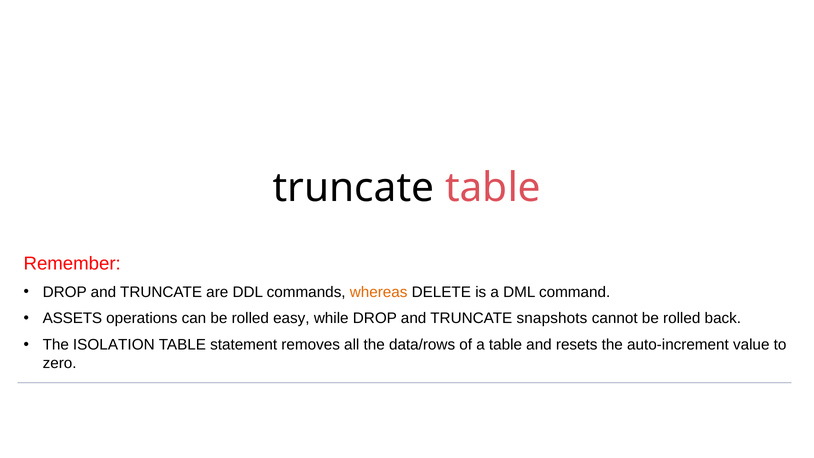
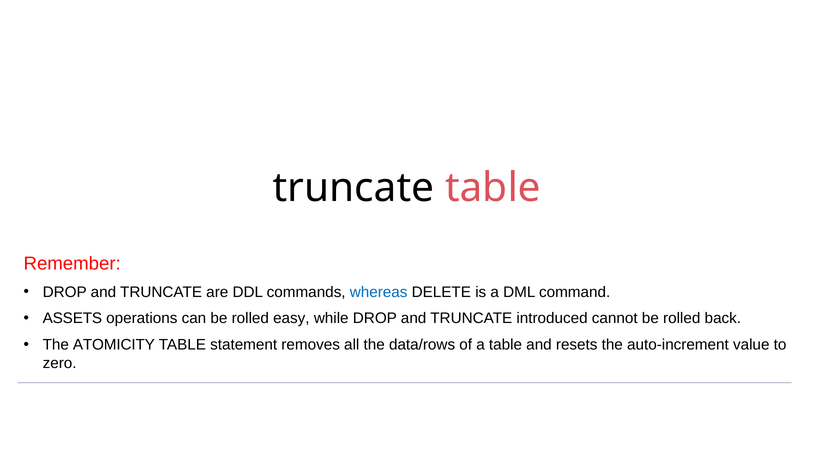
whereas colour: orange -> blue
snapshots: snapshots -> introduced
ISOLATION: ISOLATION -> ATOMICITY
